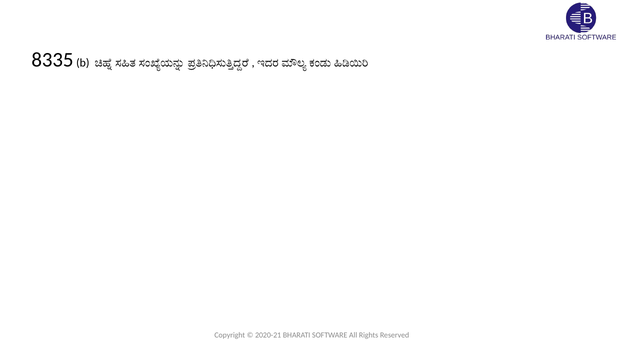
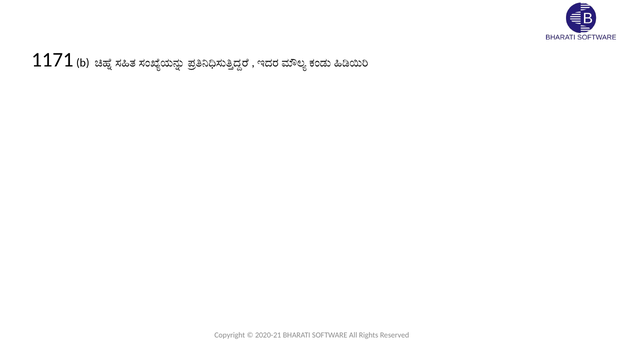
8335: 8335 -> 1171
